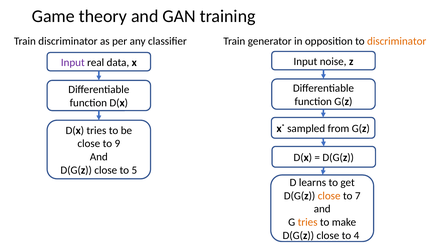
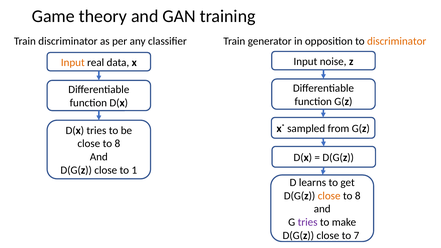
Input at (73, 62) colour: purple -> orange
9 at (117, 144): 9 -> 8
5: 5 -> 1
7 at (358, 196): 7 -> 8
tries at (308, 222) colour: orange -> purple
4: 4 -> 7
